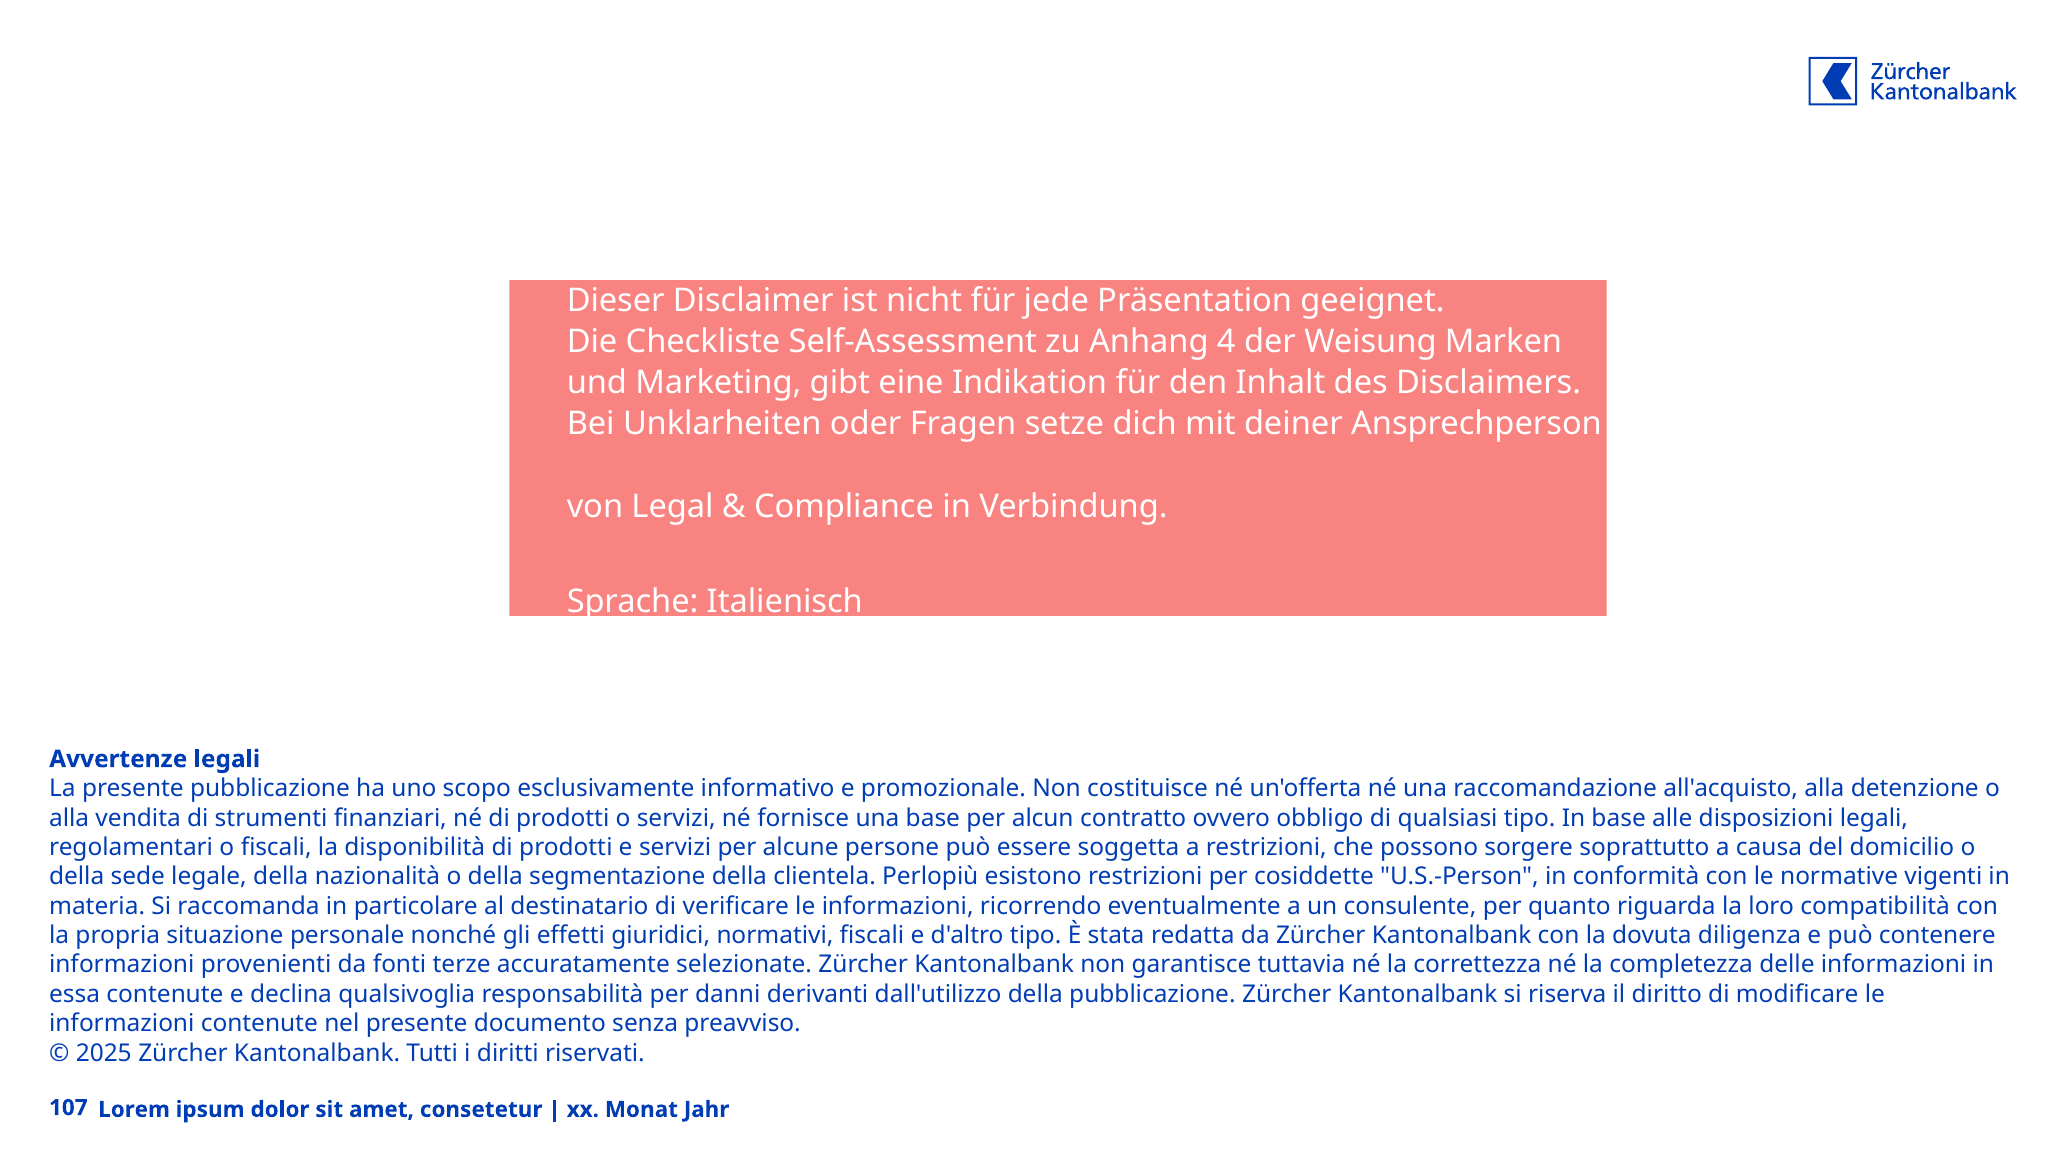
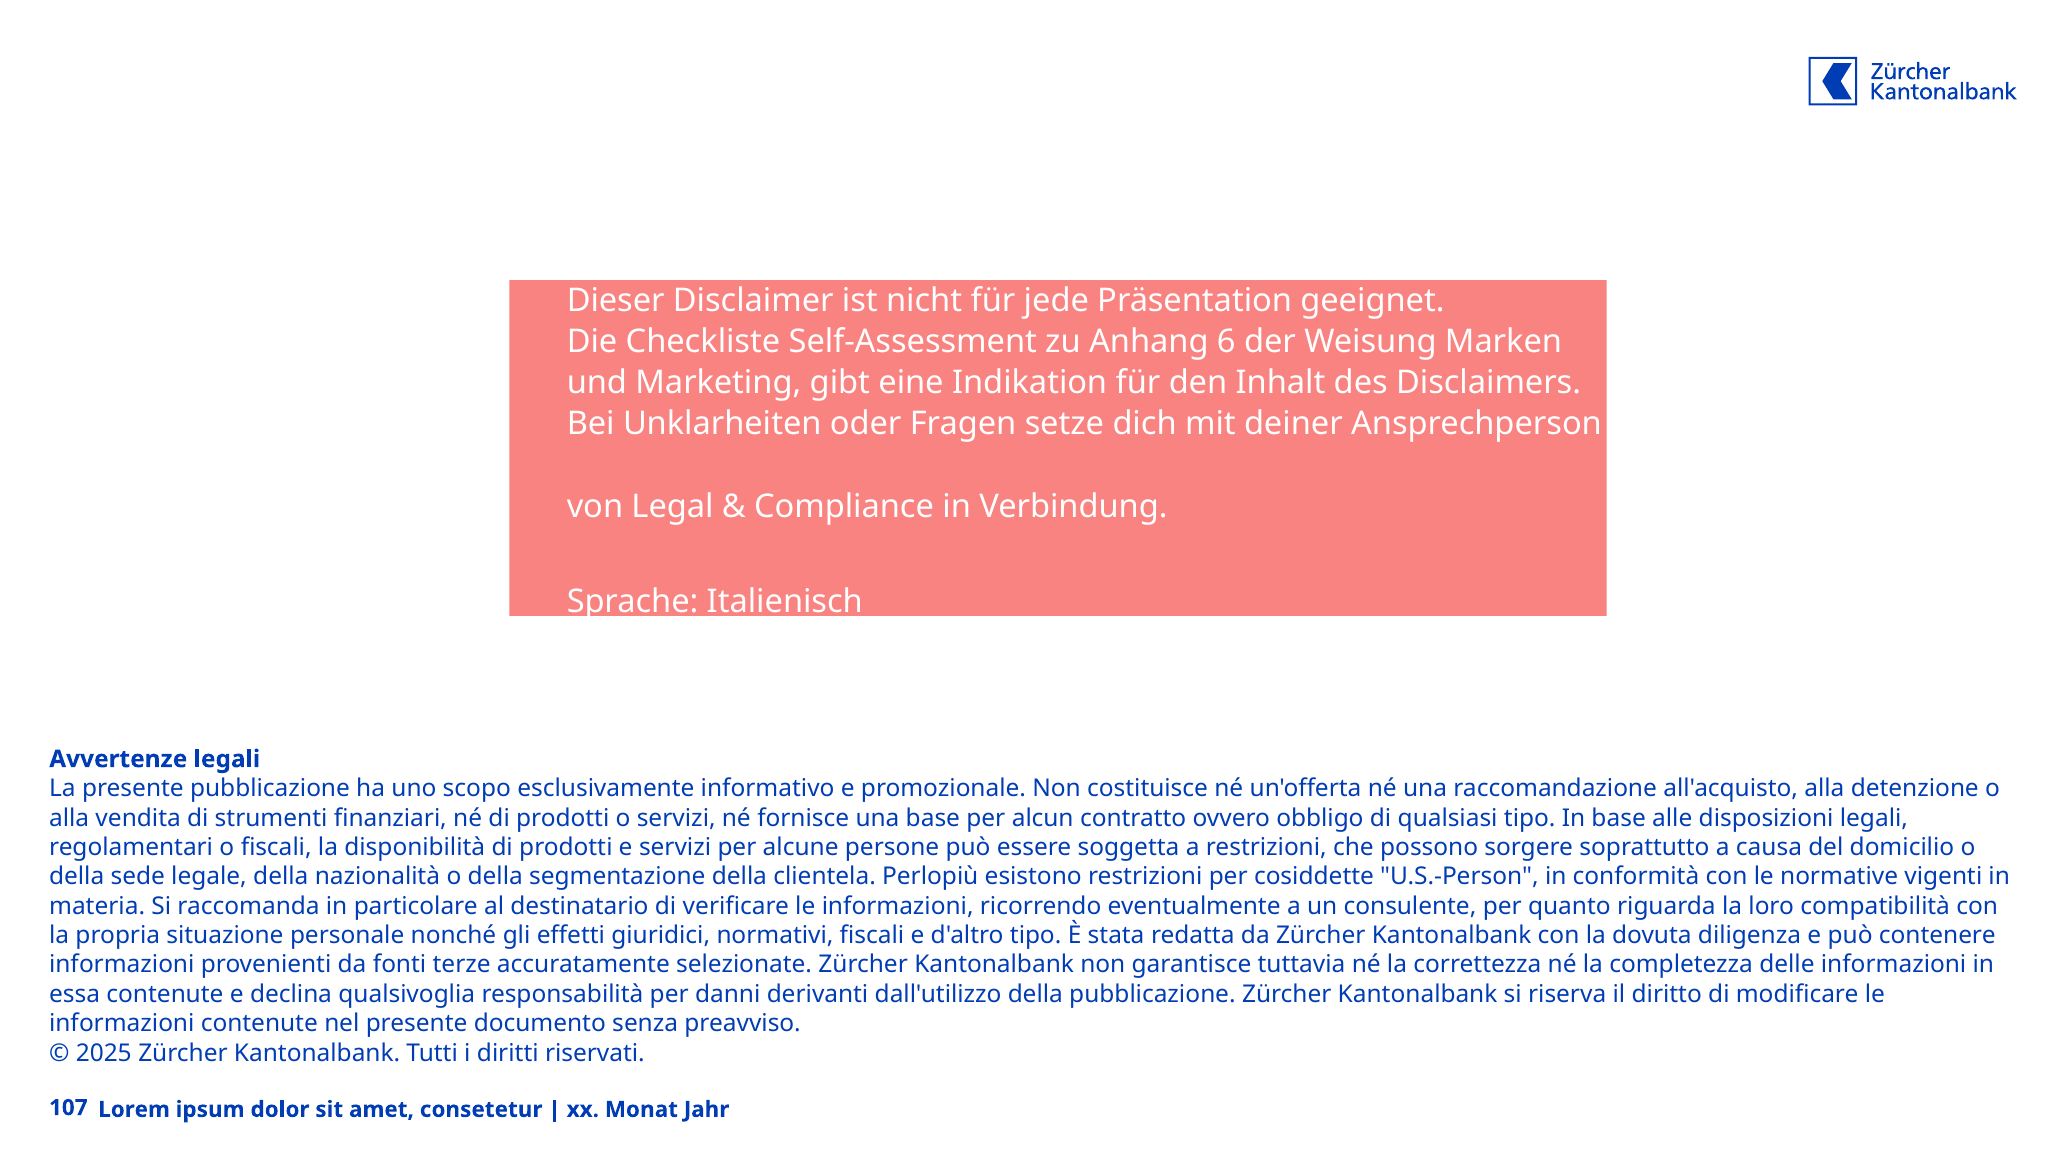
4: 4 -> 6
